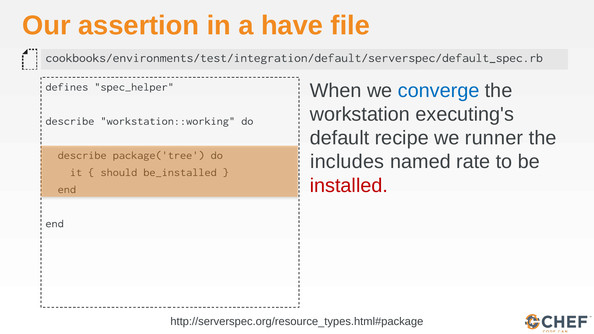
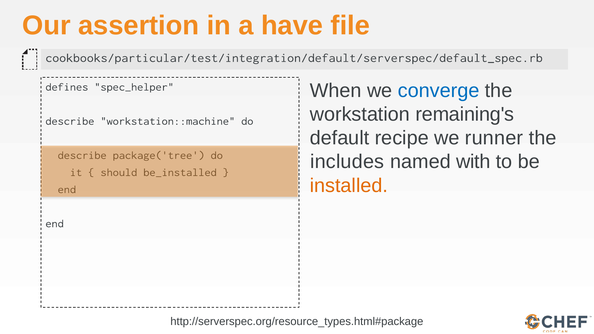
cookbooks/environments/test/integration/default/serverspec/default_spec.rb: cookbooks/environments/test/integration/default/serverspec/default_spec.rb -> cookbooks/particular/test/integration/default/serverspec/default_spec.rb
executing's: executing's -> remaining's
workstation::working: workstation::working -> workstation::machine
rate: rate -> with
installed colour: red -> orange
